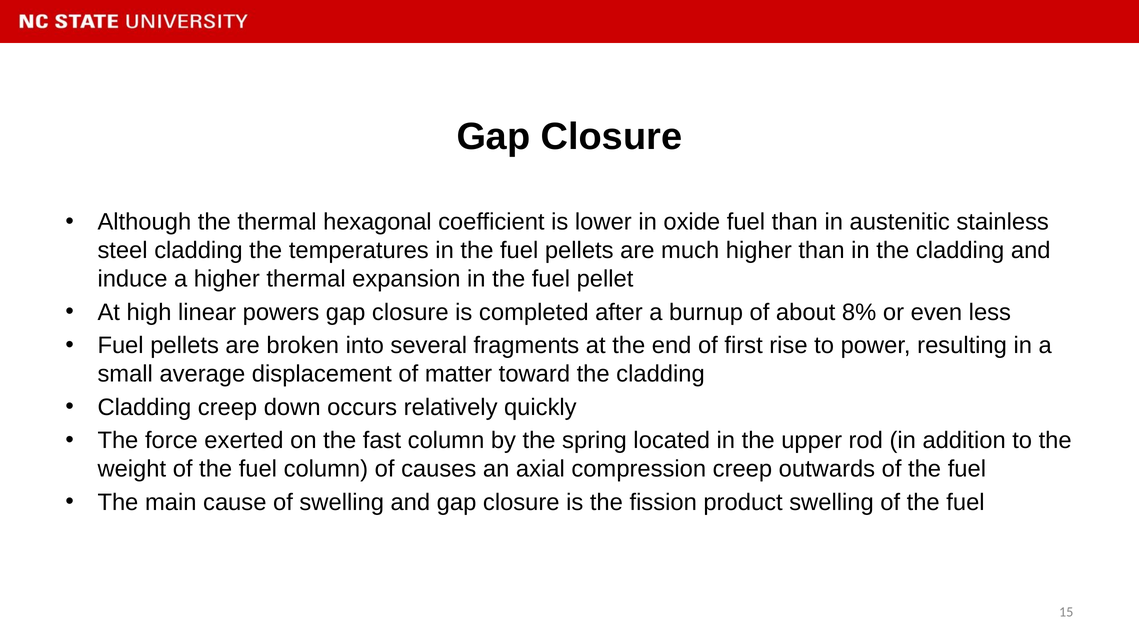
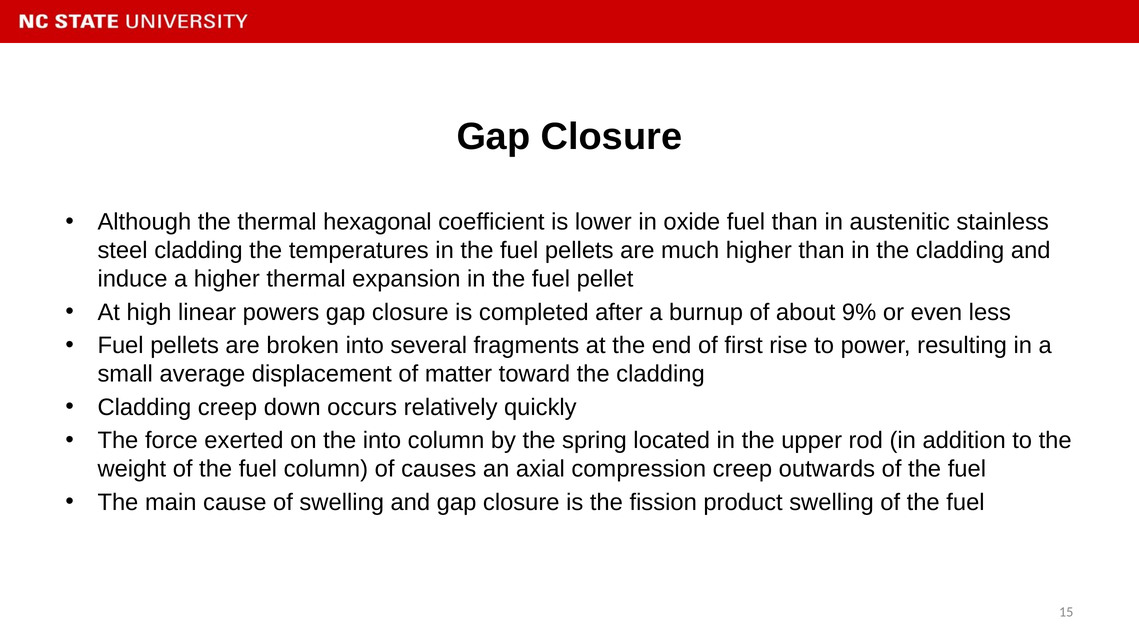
8%: 8% -> 9%
the fast: fast -> into
